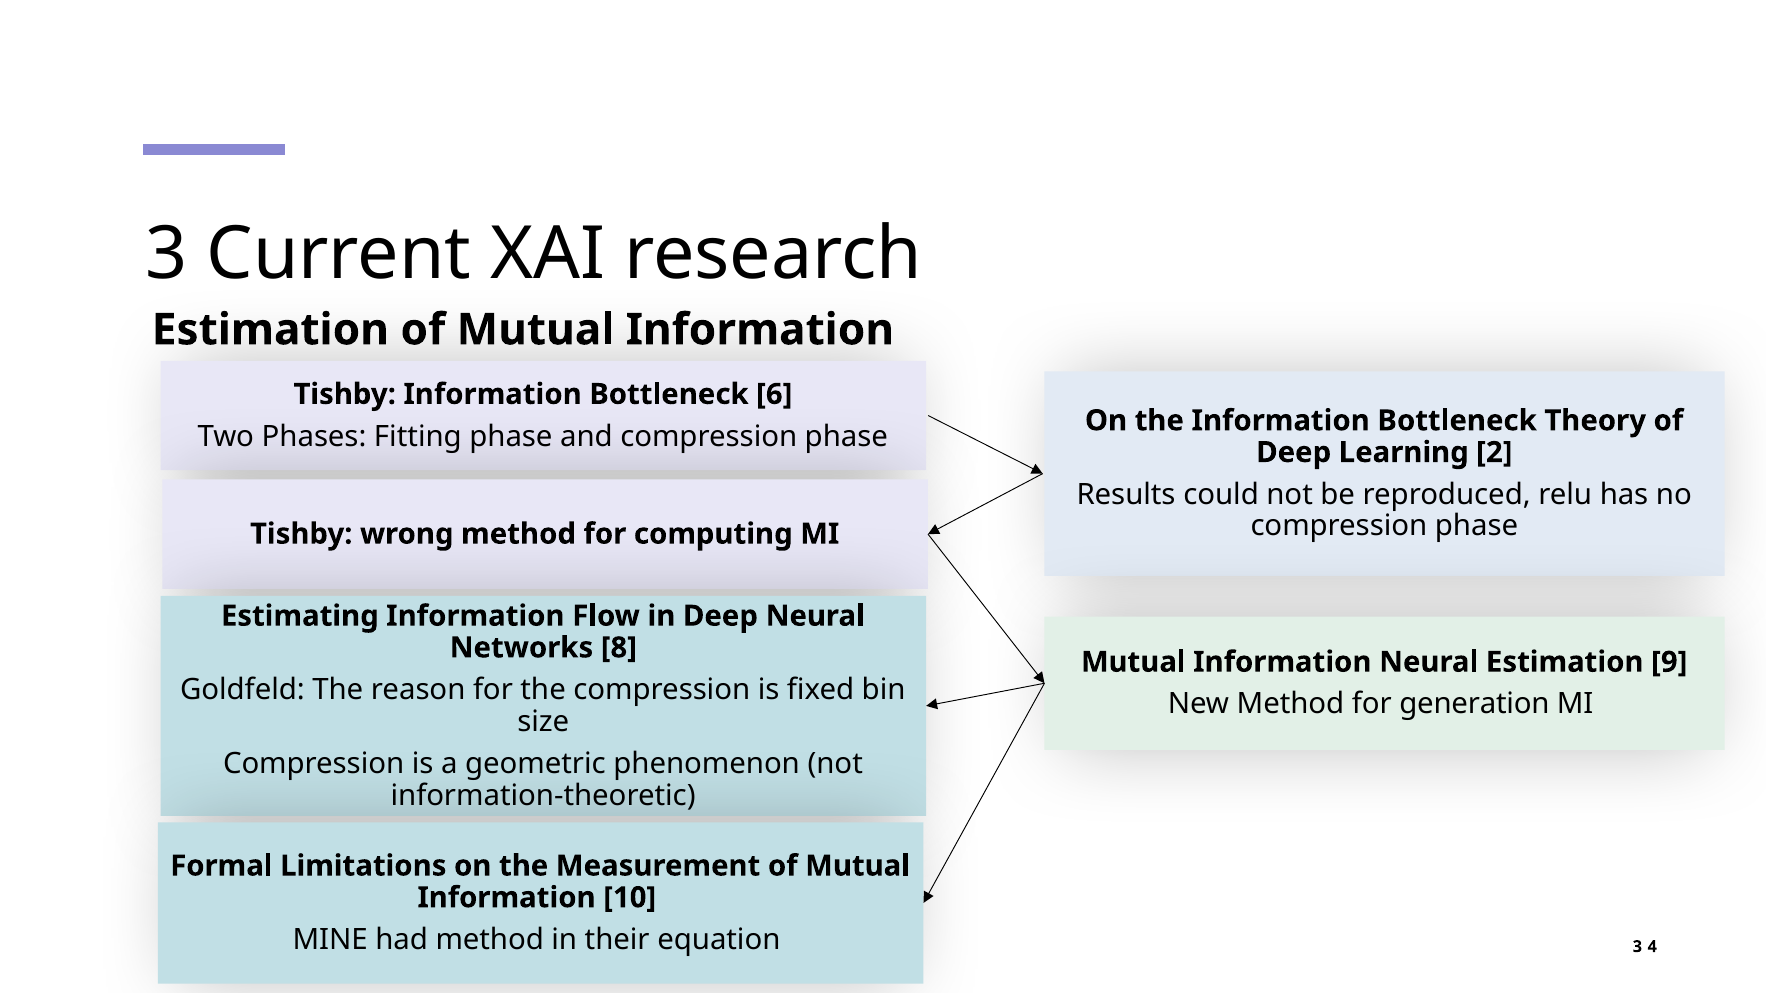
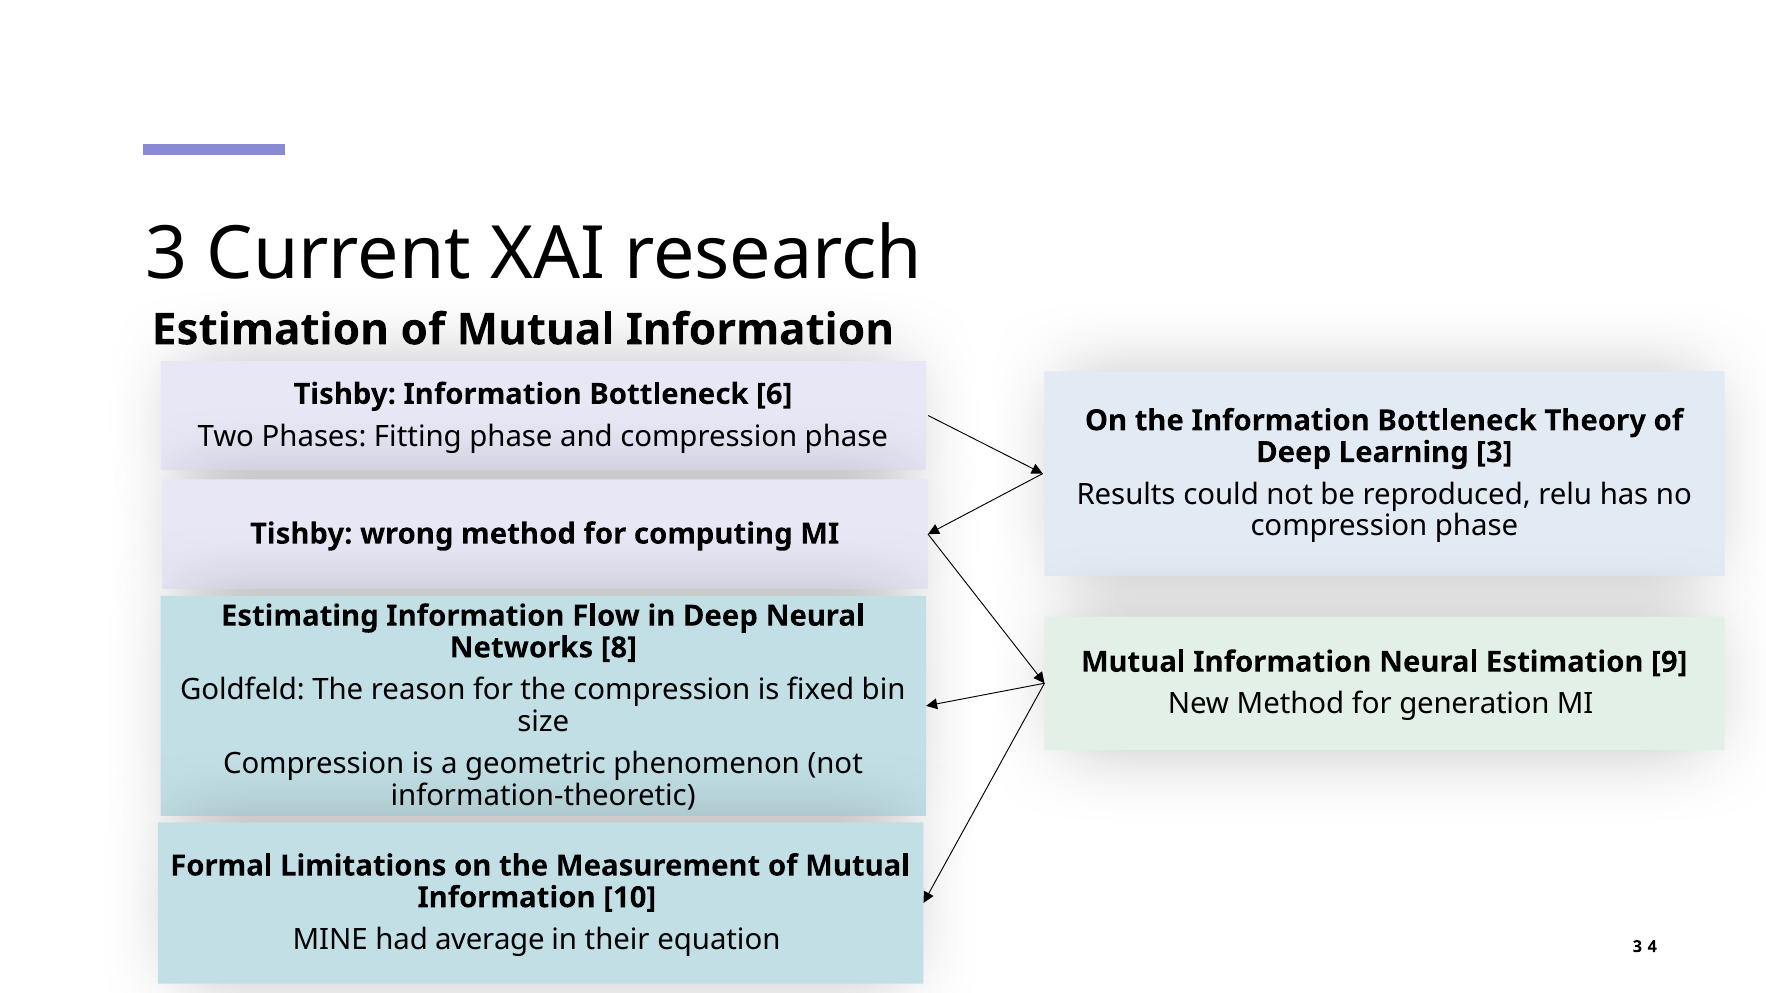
Learning 2: 2 -> 3
had method: method -> average
